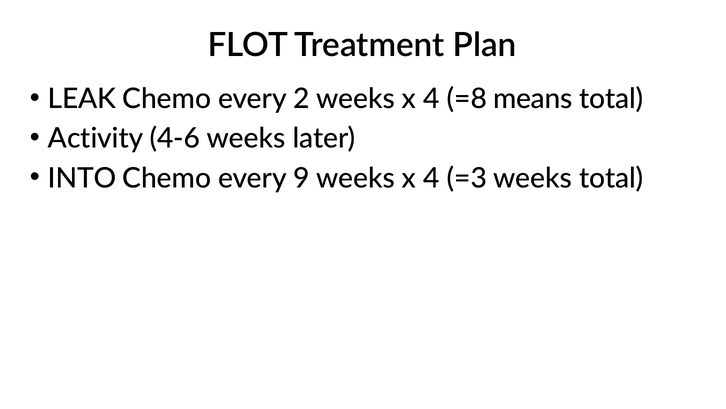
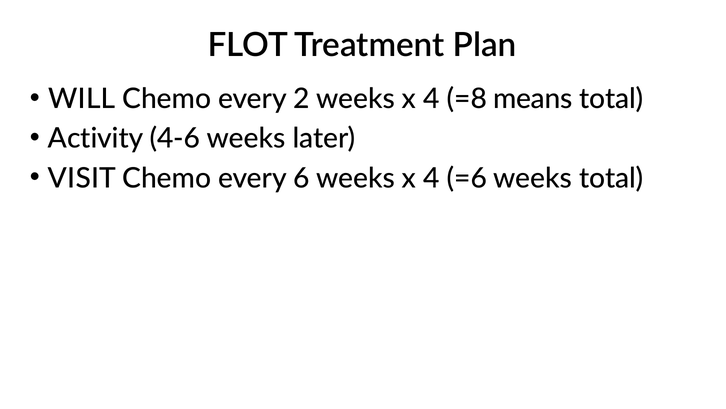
LEAK: LEAK -> WILL
INTO: INTO -> VISIT
9: 9 -> 6
=3: =3 -> =6
